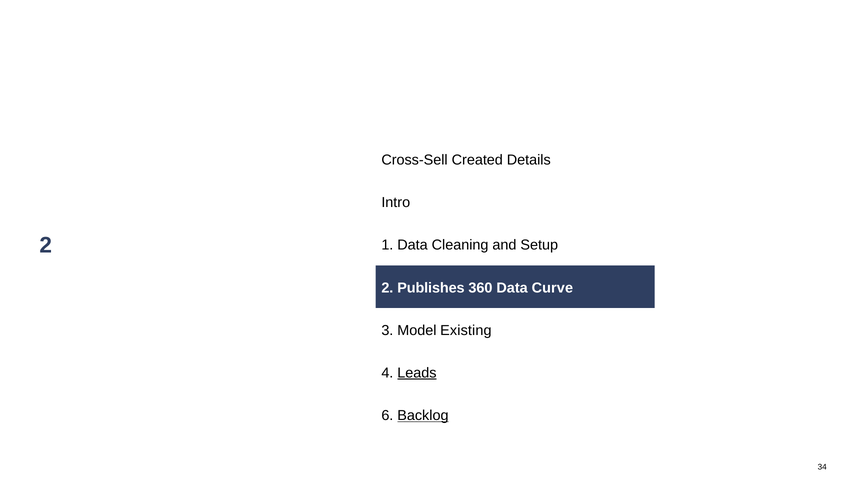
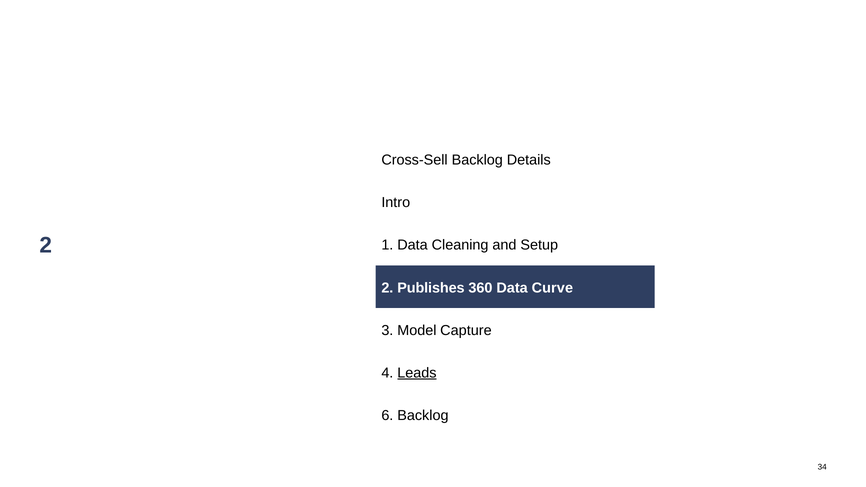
Created at (477, 160): Created -> Backlog
Existing: Existing -> Capture
Backlog at (423, 416) underline: present -> none
